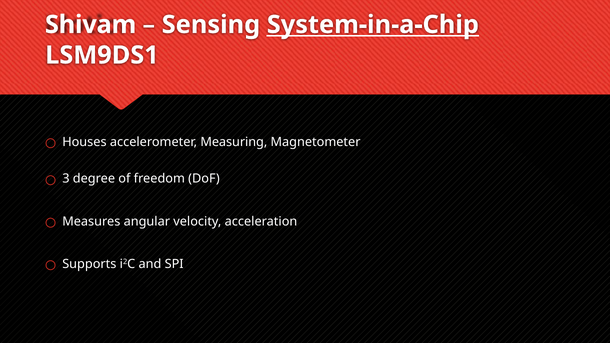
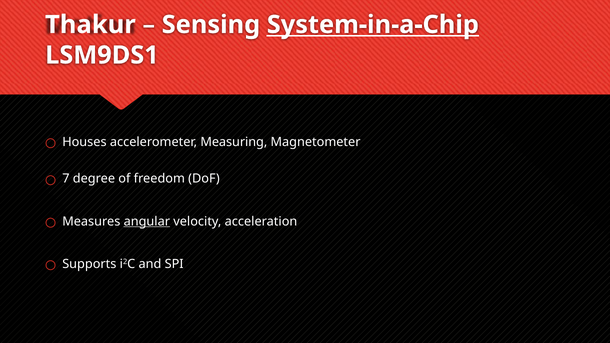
Shivam: Shivam -> Thakur
3: 3 -> 7
angular underline: none -> present
